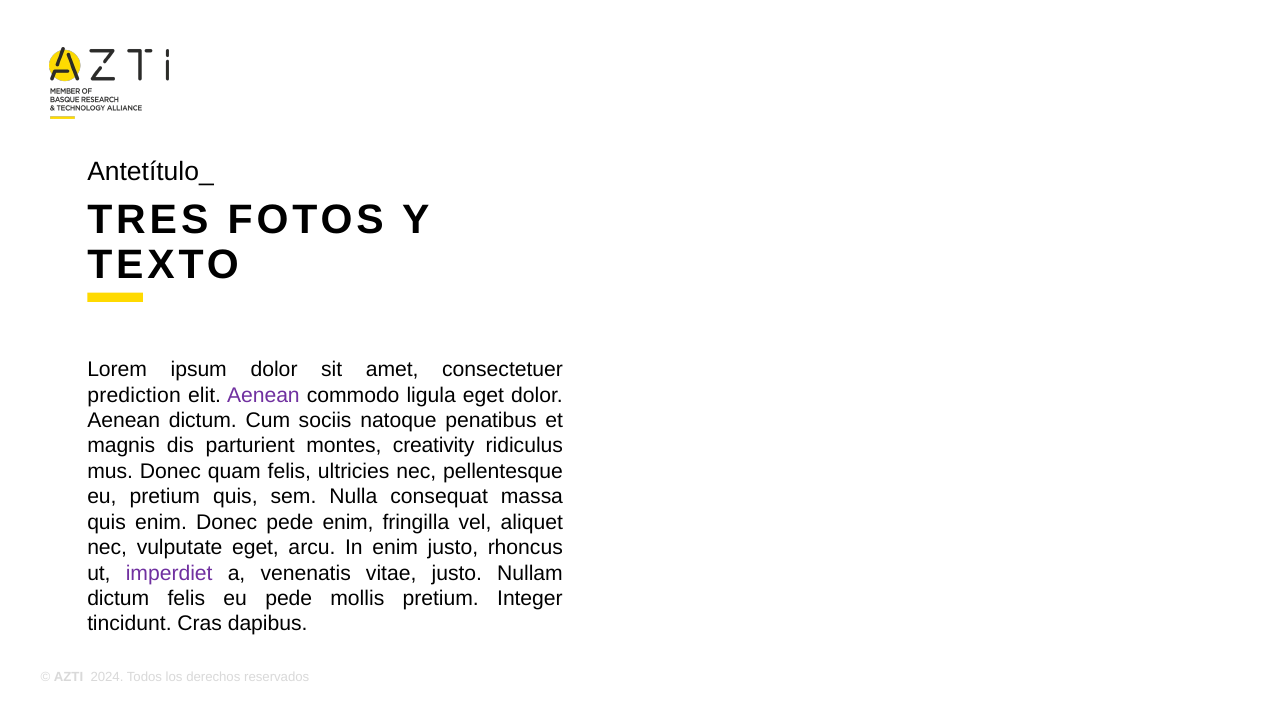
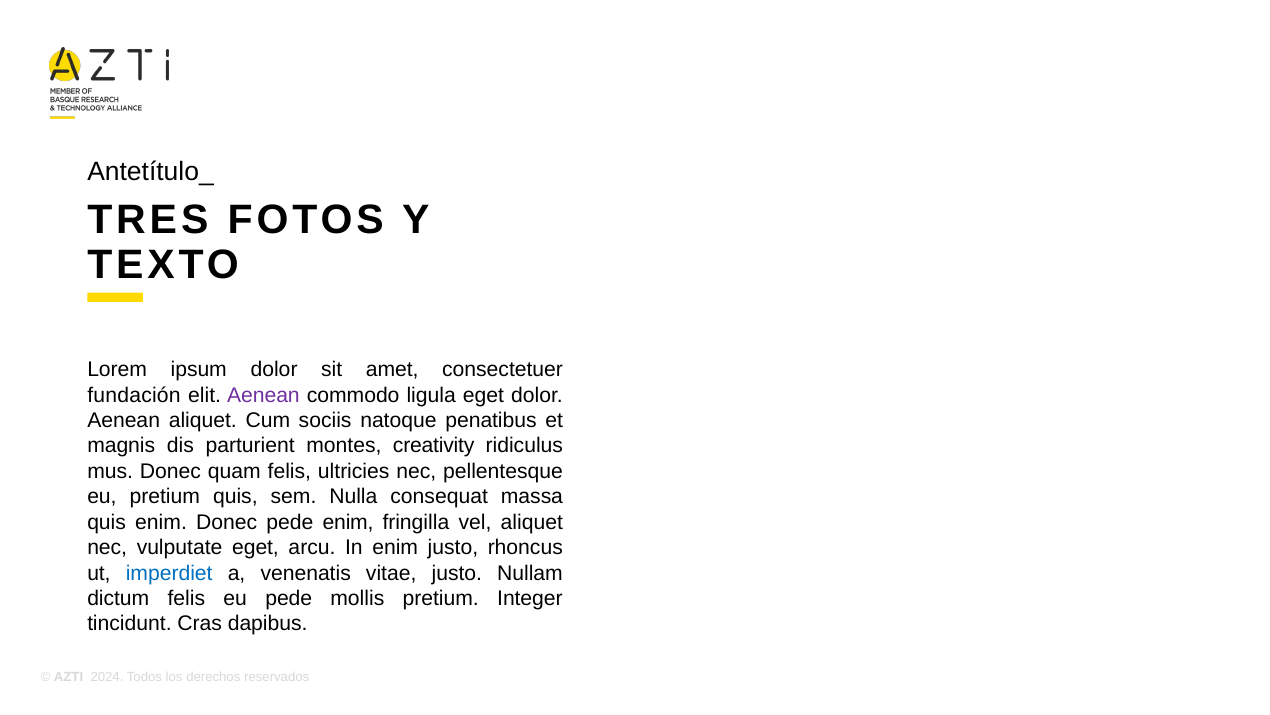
prediction: prediction -> fundación
Aenean dictum: dictum -> aliquet
imperdiet colour: purple -> blue
